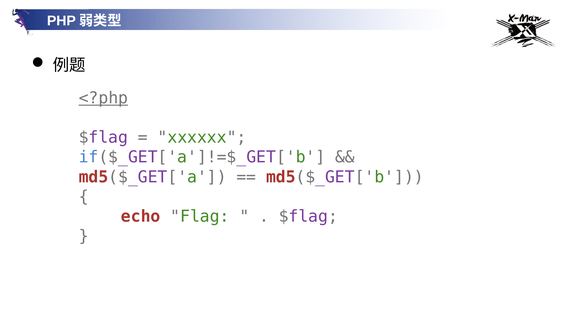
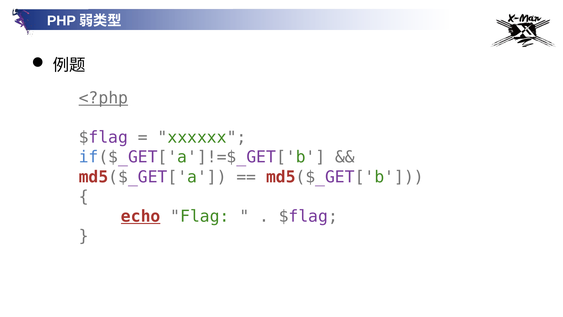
echo underline: none -> present
